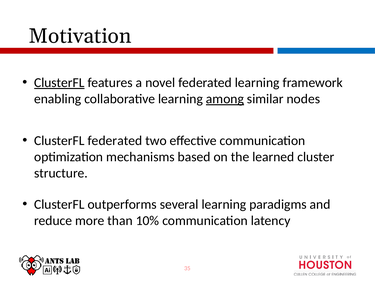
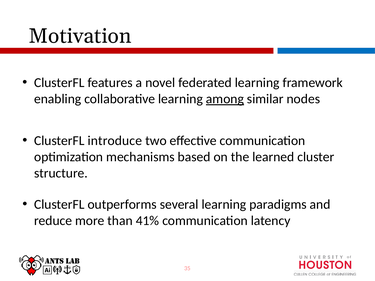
ClusterFL at (59, 83) underline: present -> none
ClusterFL federated: federated -> introduce
10%: 10% -> 41%
